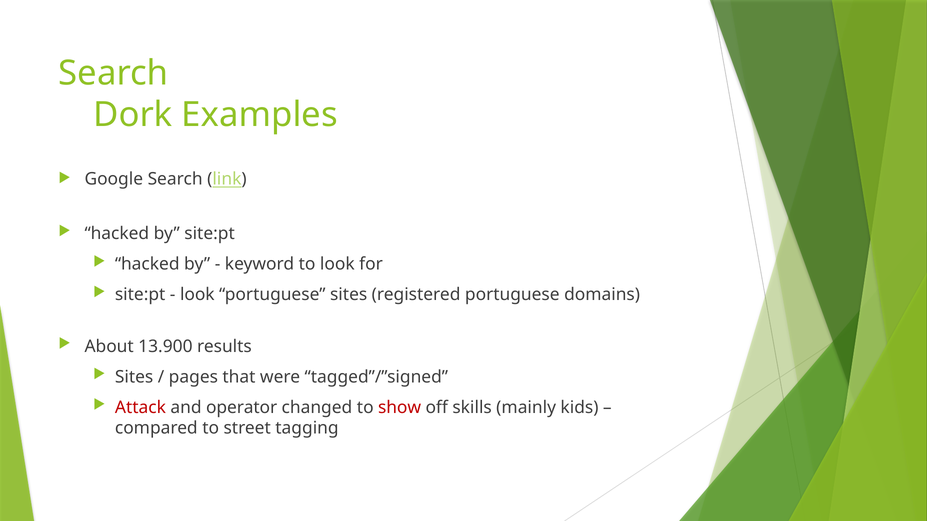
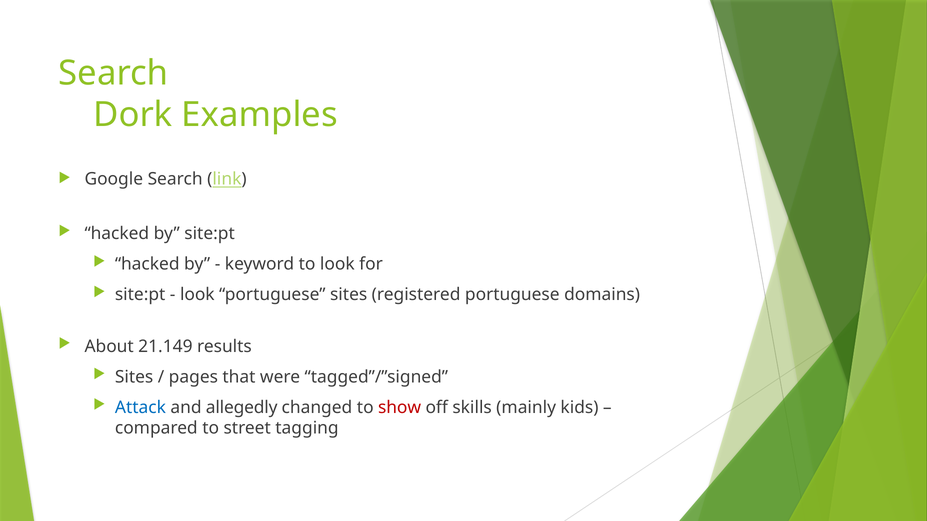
13.900: 13.900 -> 21.149
Attack colour: red -> blue
operator: operator -> allegedly
